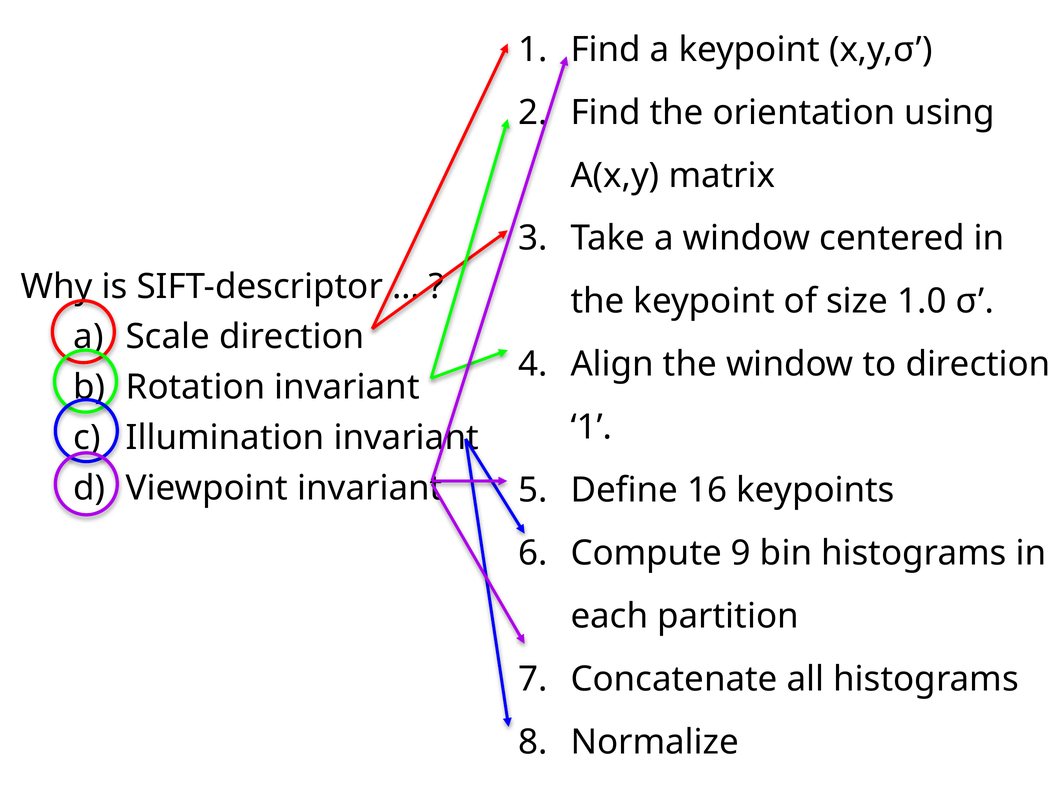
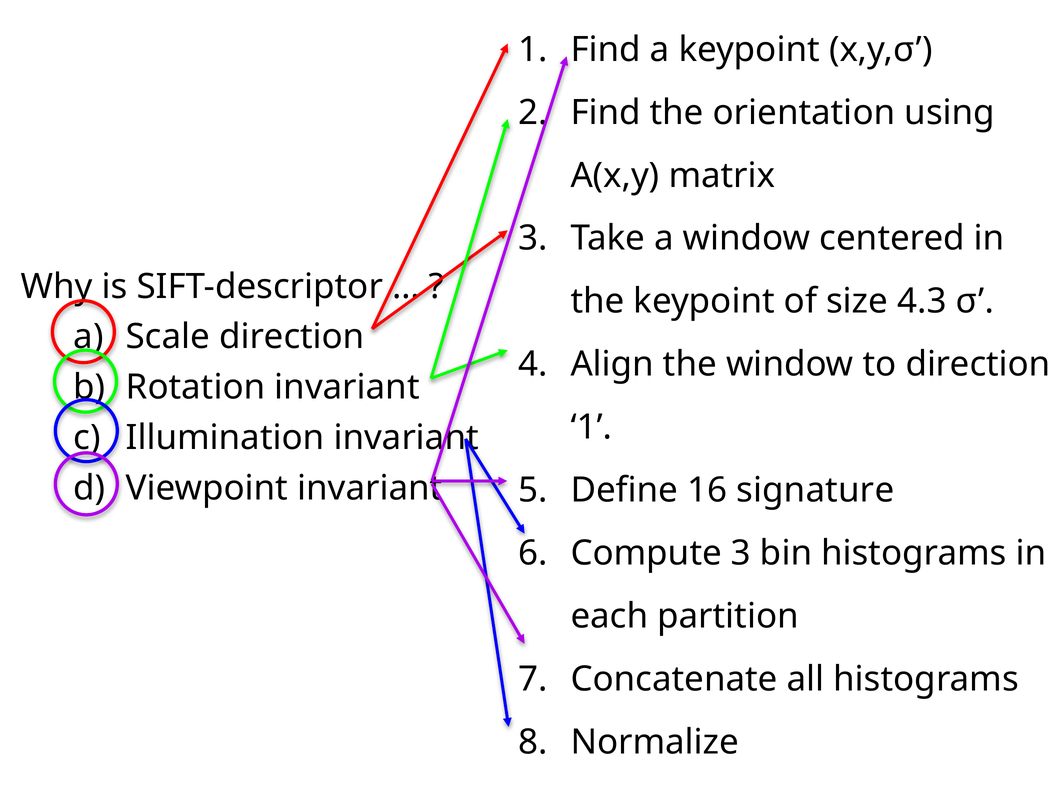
1.0: 1.0 -> 4.3
keypoints: keypoints -> signature
Compute 9: 9 -> 3
